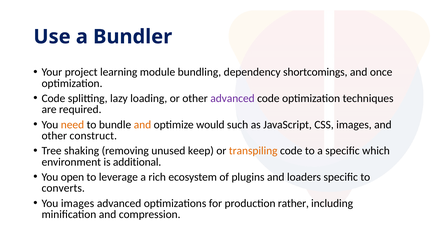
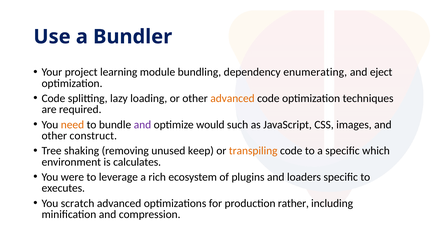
shortcomings: shortcomings -> enumerating
once: once -> eject
advanced at (232, 99) colour: purple -> orange
and at (142, 125) colour: orange -> purple
additional: additional -> calculates
open: open -> were
converts: converts -> executes
You images: images -> scratch
